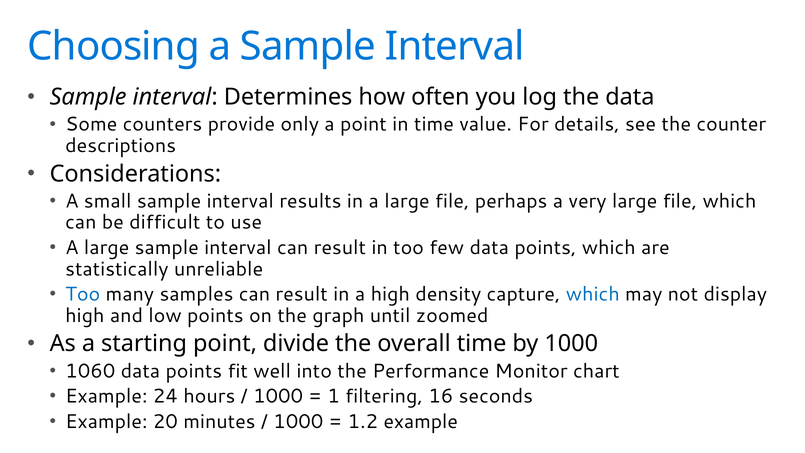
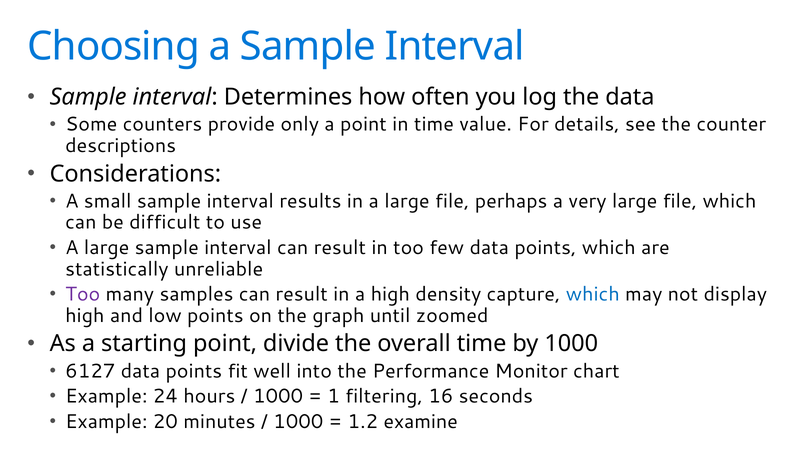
Too at (83, 294) colour: blue -> purple
1060: 1060 -> 6127
1.2 example: example -> examine
